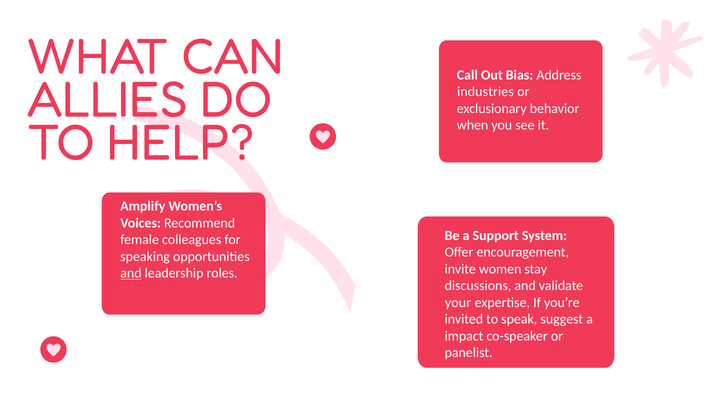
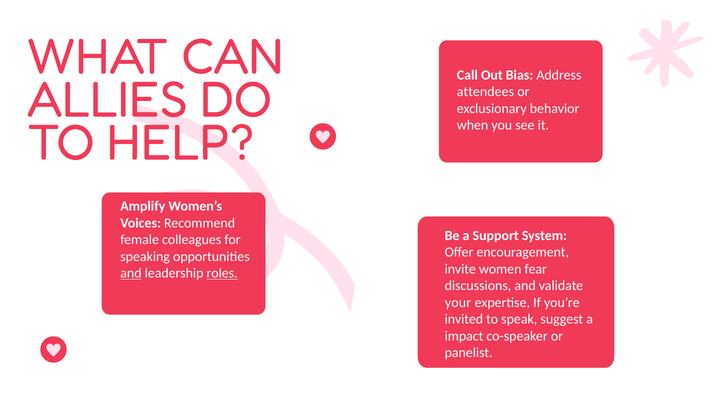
industries: industries -> attendees
stay: stay -> fear
roles underline: none -> present
